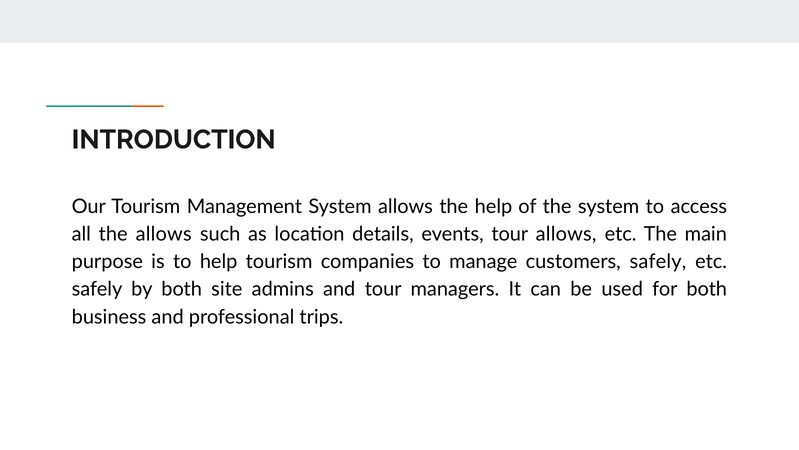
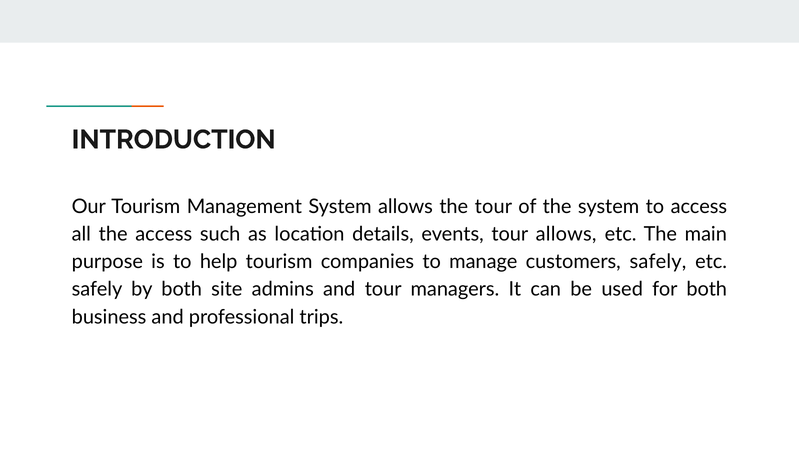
the help: help -> tour
the allows: allows -> access
